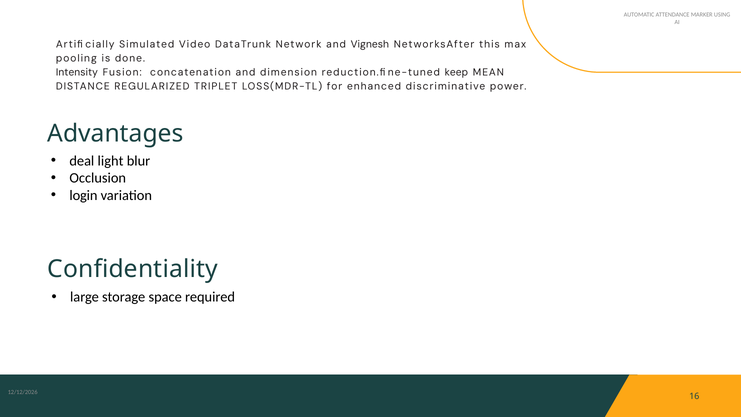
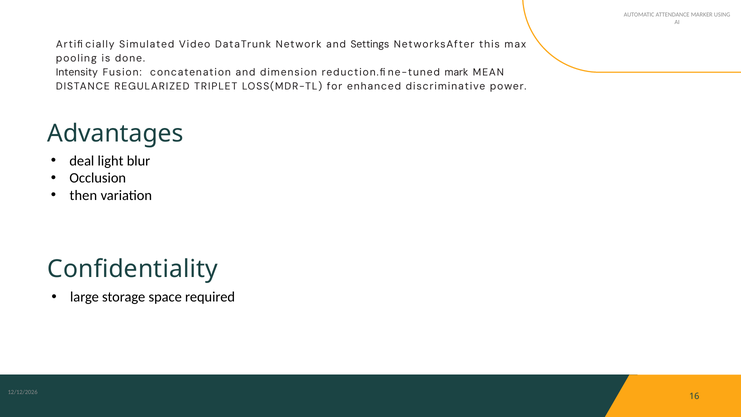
Vignesh: Vignesh -> Settings
keep: keep -> mark
login: login -> then
